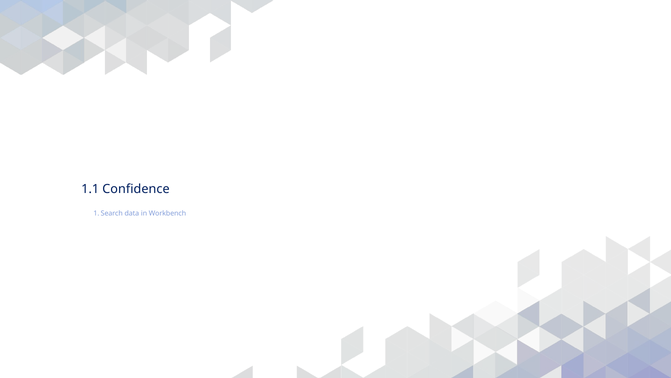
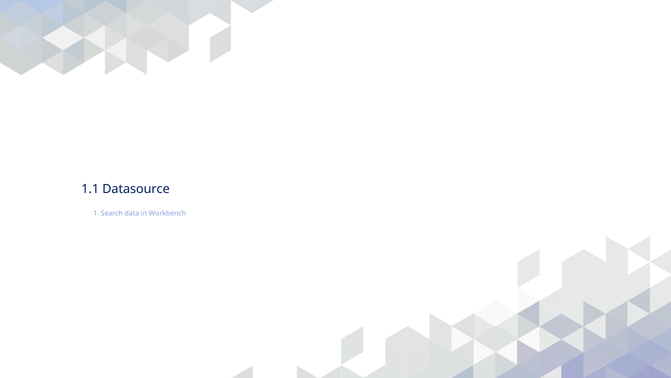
Confidence: Confidence -> Datasource
